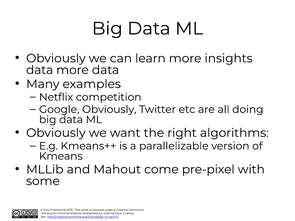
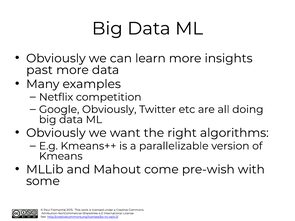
data at (40, 70): data -> past
pre-pixel: pre-pixel -> pre-wish
